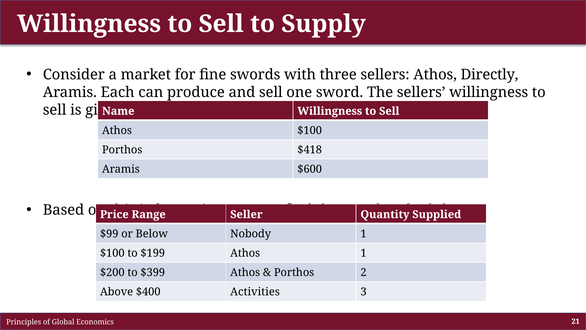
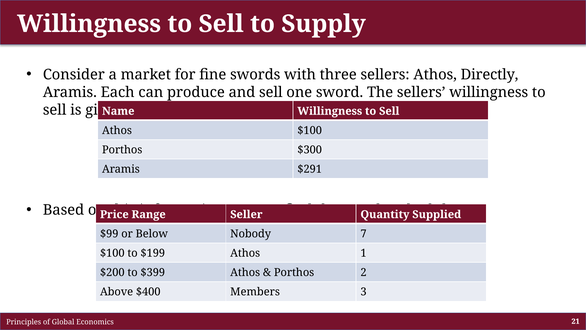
$418: $418 -> $300
$600: $600 -> $291
Nobody 1: 1 -> 7
Activities: Activities -> Members
